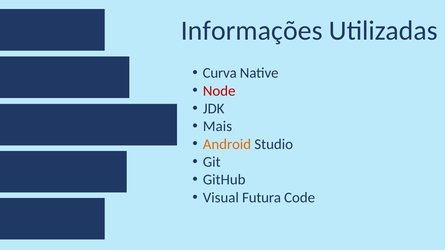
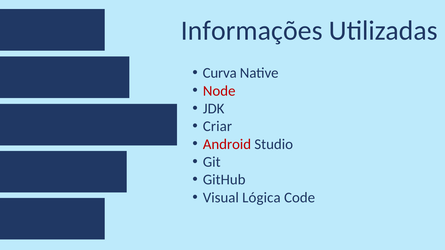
Mais: Mais -> Criar
Android colour: orange -> red
Futura: Futura -> Lógica
